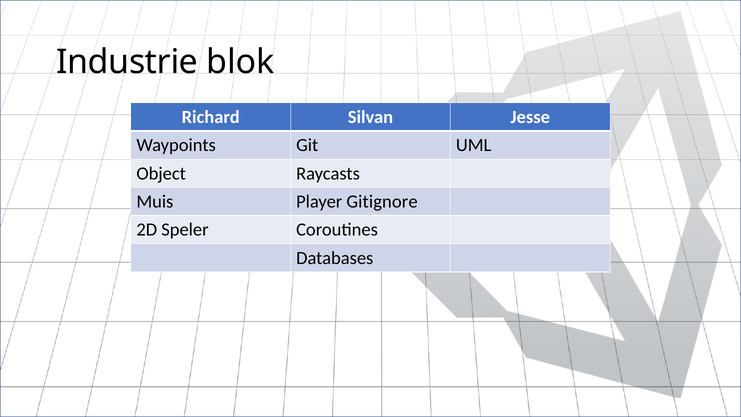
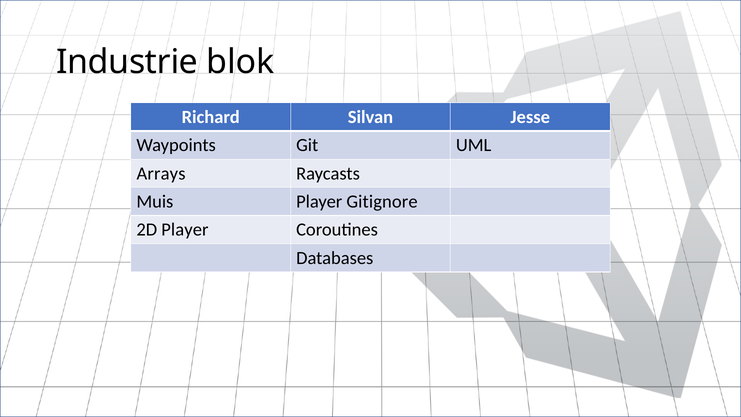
Object: Object -> Arrays
2D Speler: Speler -> Player
